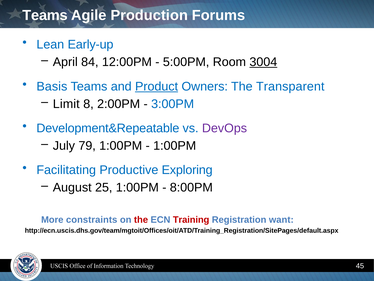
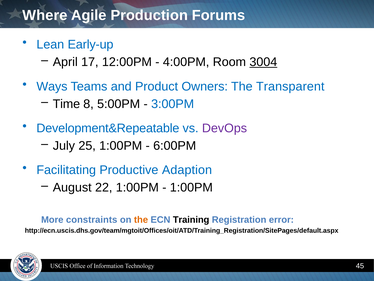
Teams at (45, 15): Teams -> Where
84: 84 -> 17
5:00PM: 5:00PM -> 4:00PM
Basis: Basis -> Ways
Product underline: present -> none
Limit: Limit -> Time
2:00PM: 2:00PM -> 5:00PM
79: 79 -> 25
1:00PM at (175, 145): 1:00PM -> 6:00PM
Exploring: Exploring -> Adaption
25: 25 -> 22
8:00PM at (191, 187): 8:00PM -> 1:00PM
the at (141, 219) colour: red -> orange
Training colour: red -> black
want: want -> error
